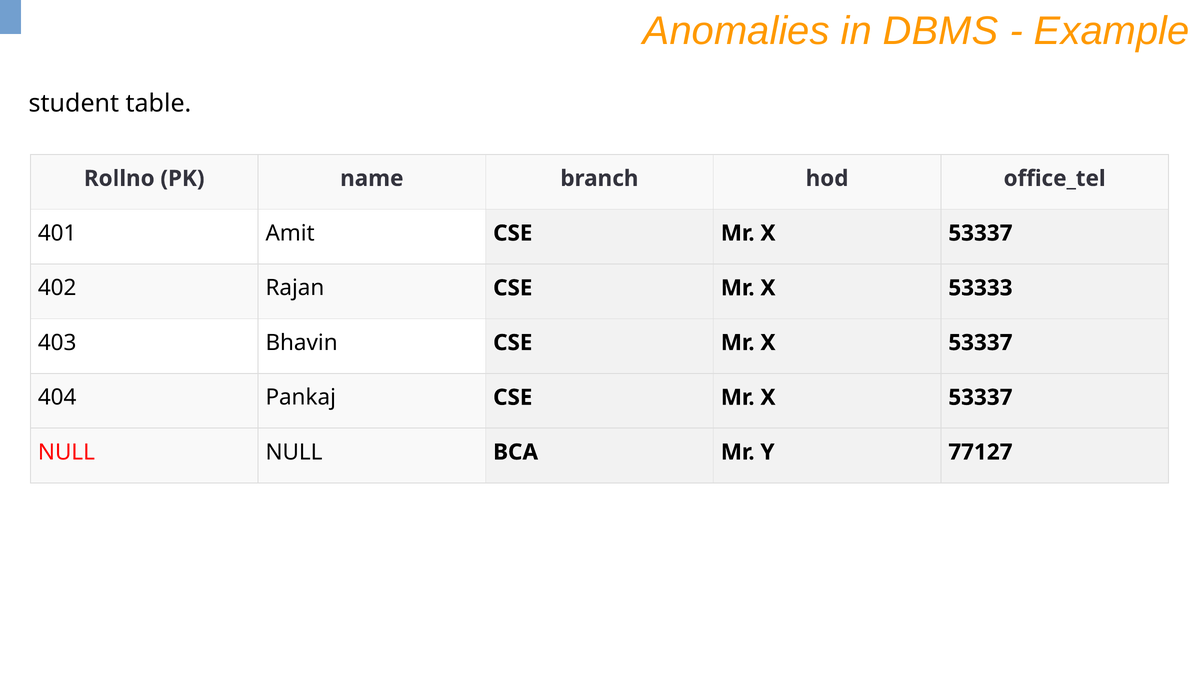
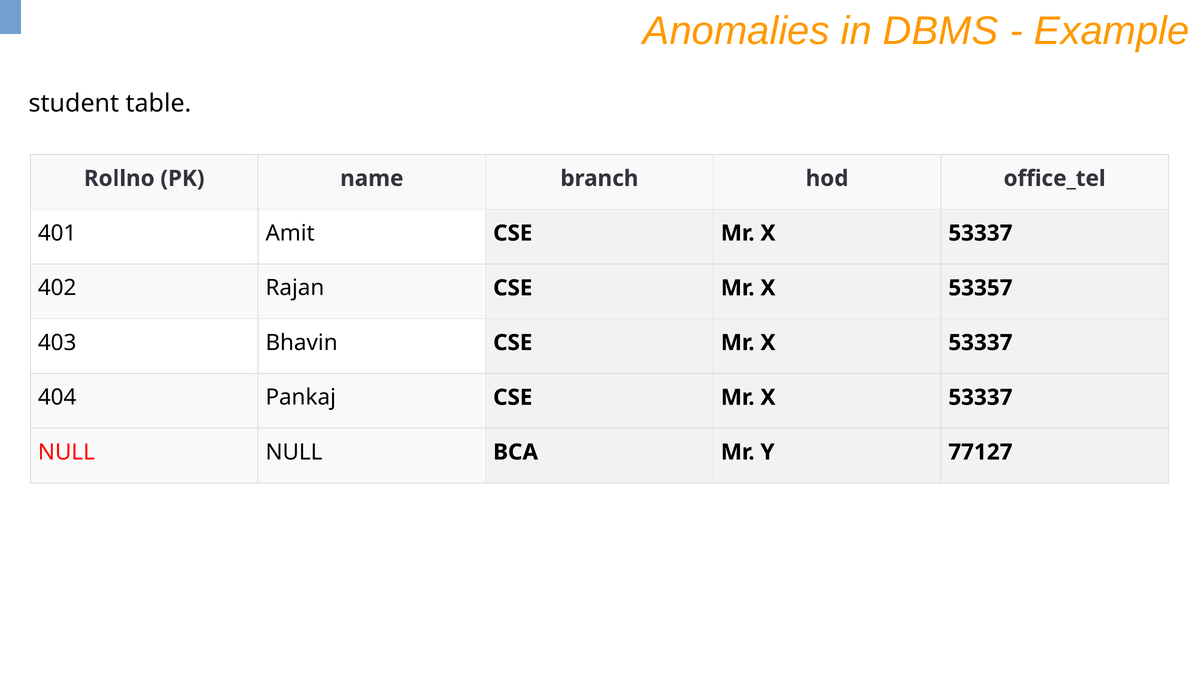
53333: 53333 -> 53357
